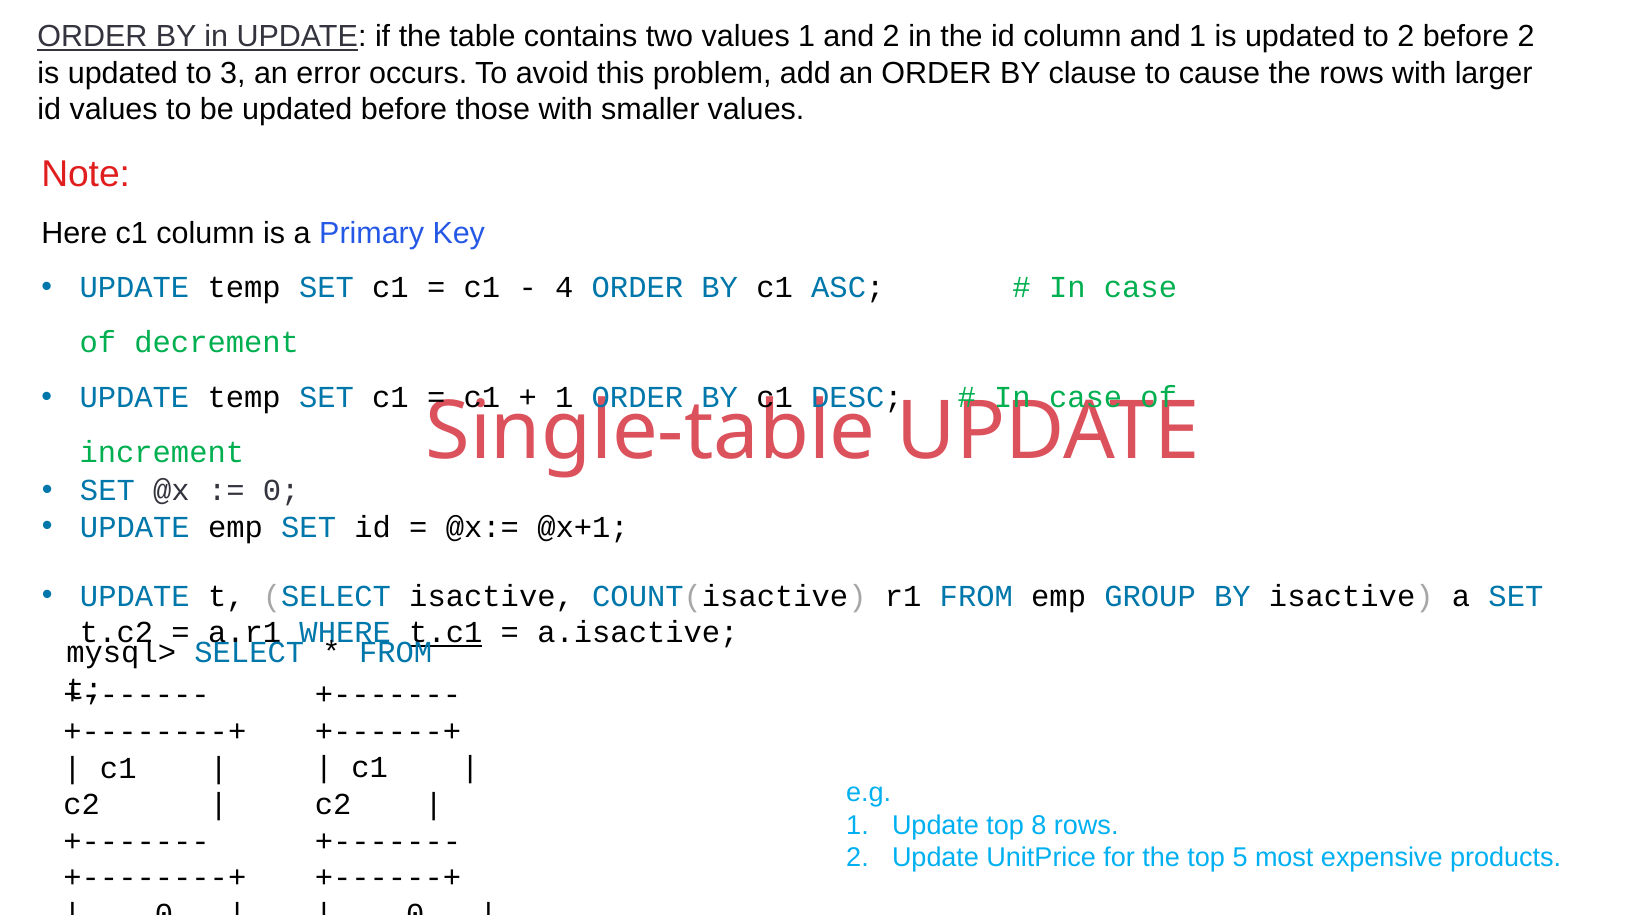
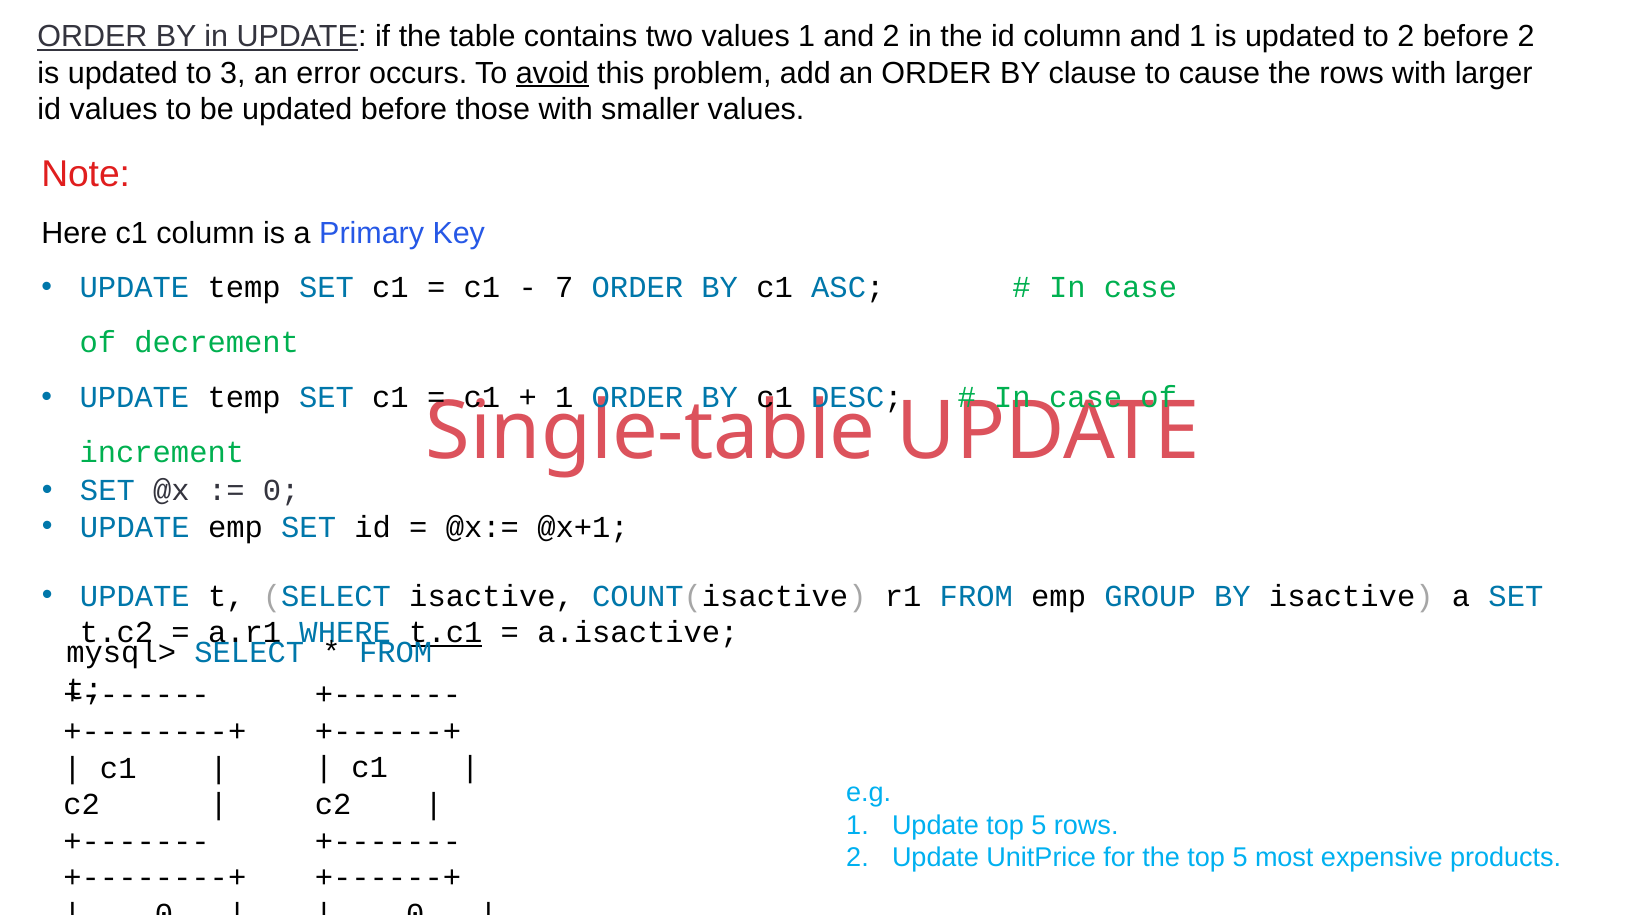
avoid underline: none -> present
4: 4 -> 7
Update top 8: 8 -> 5
